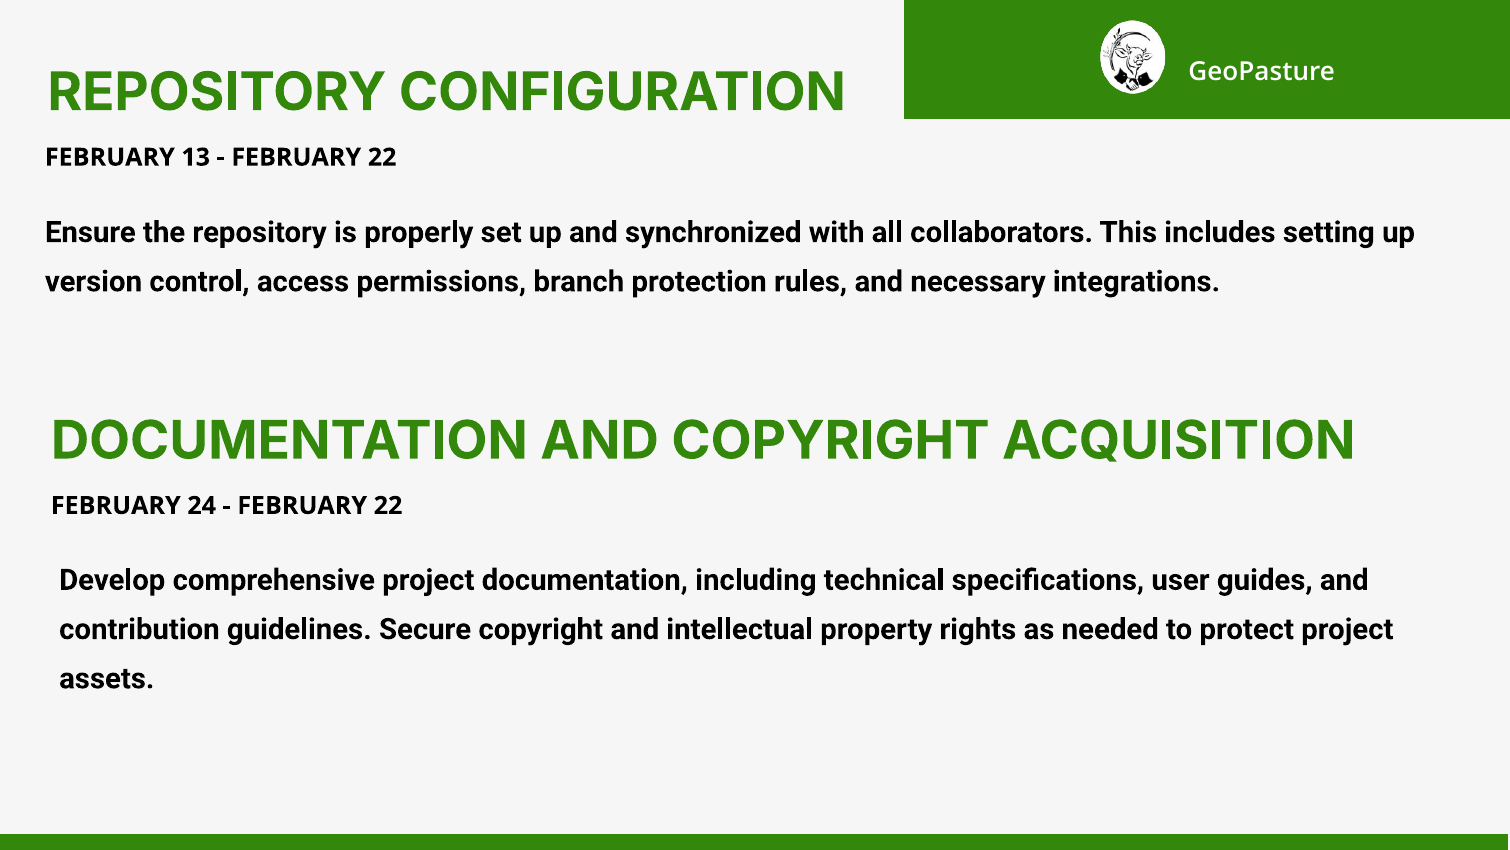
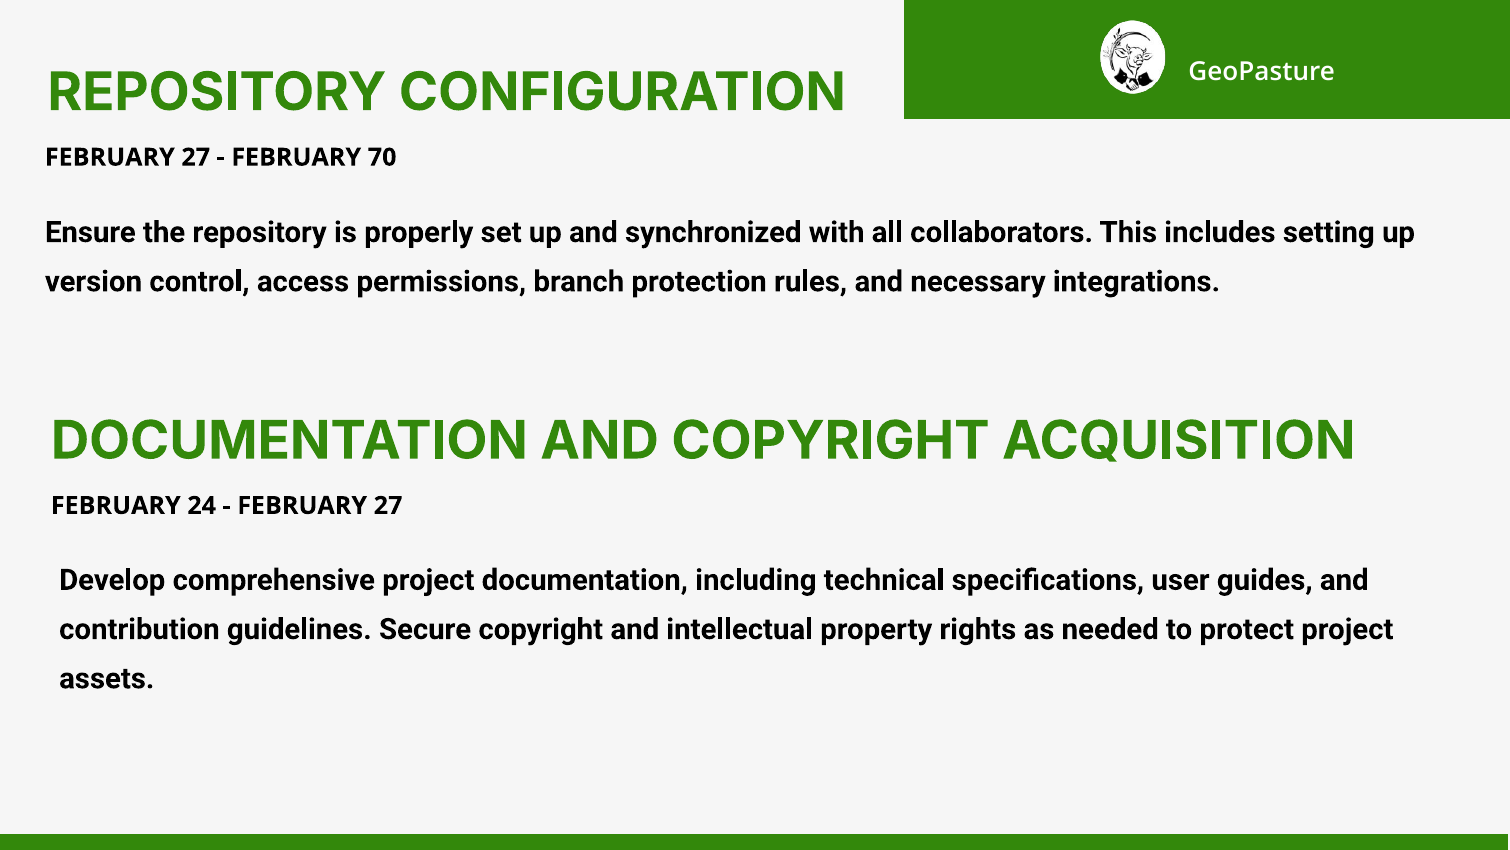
13 at (196, 157): 13 -> 27
22 at (382, 157): 22 -> 70
22 at (388, 505): 22 -> 27
